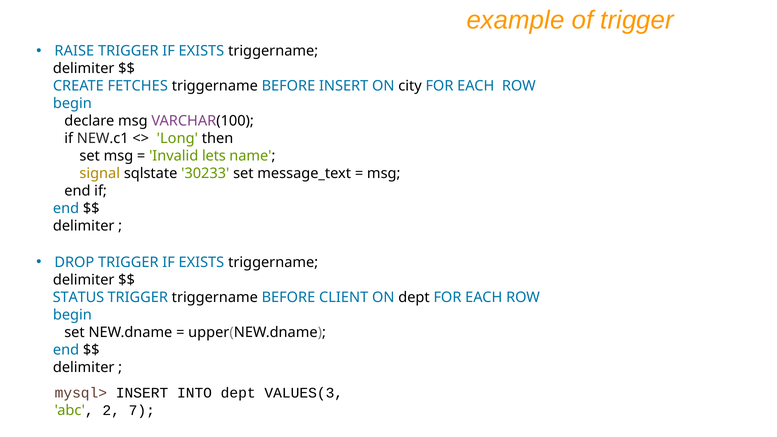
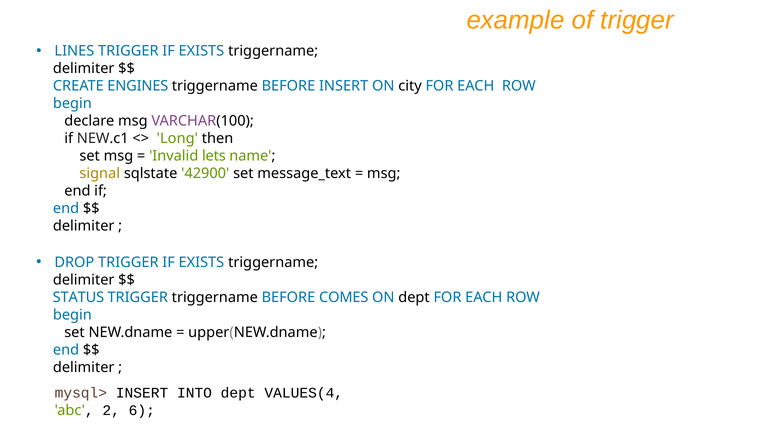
RAISE: RAISE -> LINES
FETCHES: FETCHES -> ENGINES
30233: 30233 -> 42900
CLIENT: CLIENT -> COMES
VALUES(3: VALUES(3 -> VALUES(4
7: 7 -> 6
